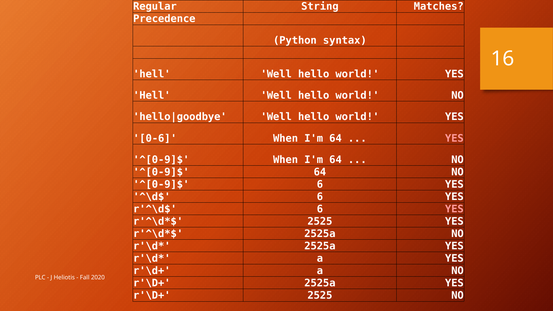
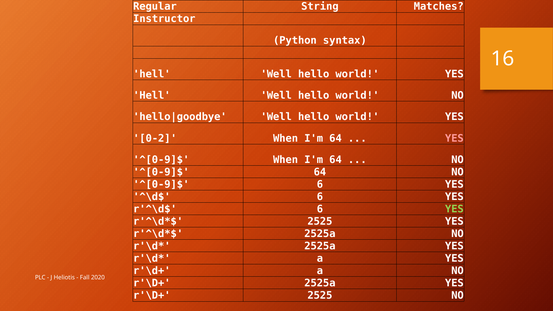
Precedence: Precedence -> Instructor
0-6: 0-6 -> 0-2
YES at (454, 209) colour: pink -> light green
